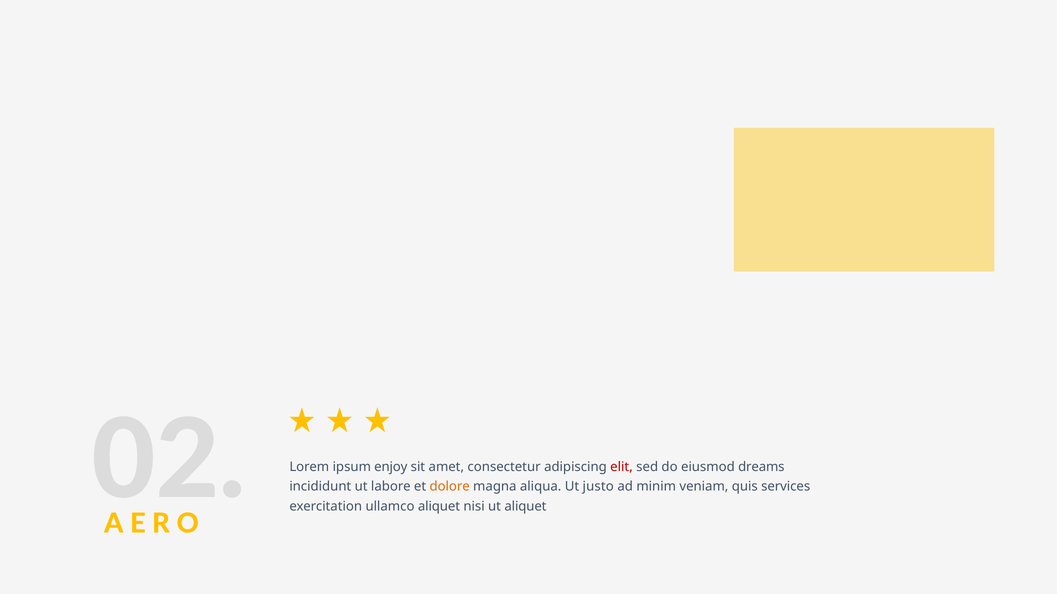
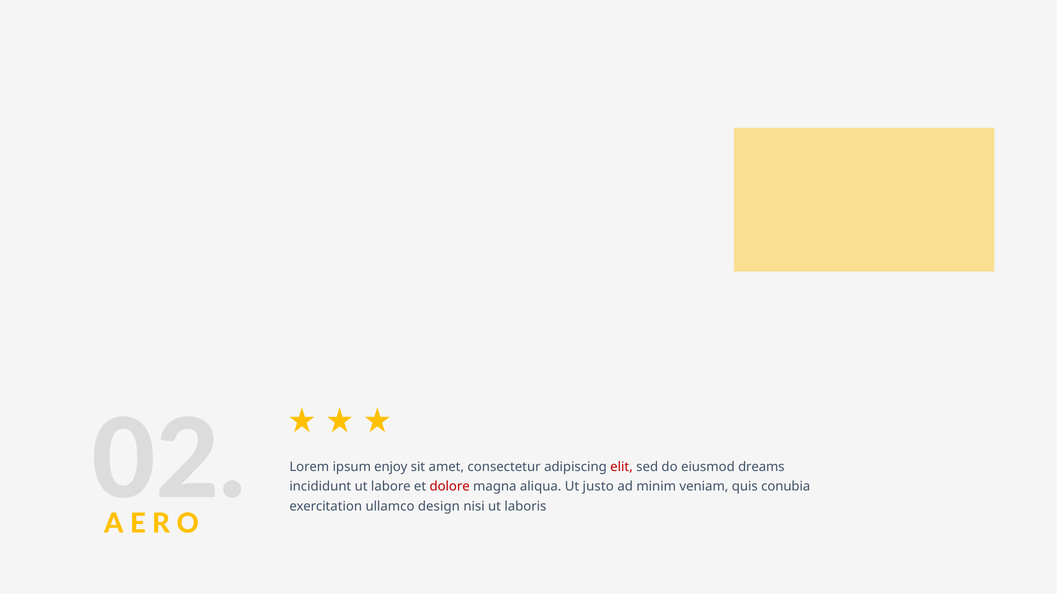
dolore colour: orange -> red
services: services -> conubia
ullamco aliquet: aliquet -> design
ut aliquet: aliquet -> laboris
